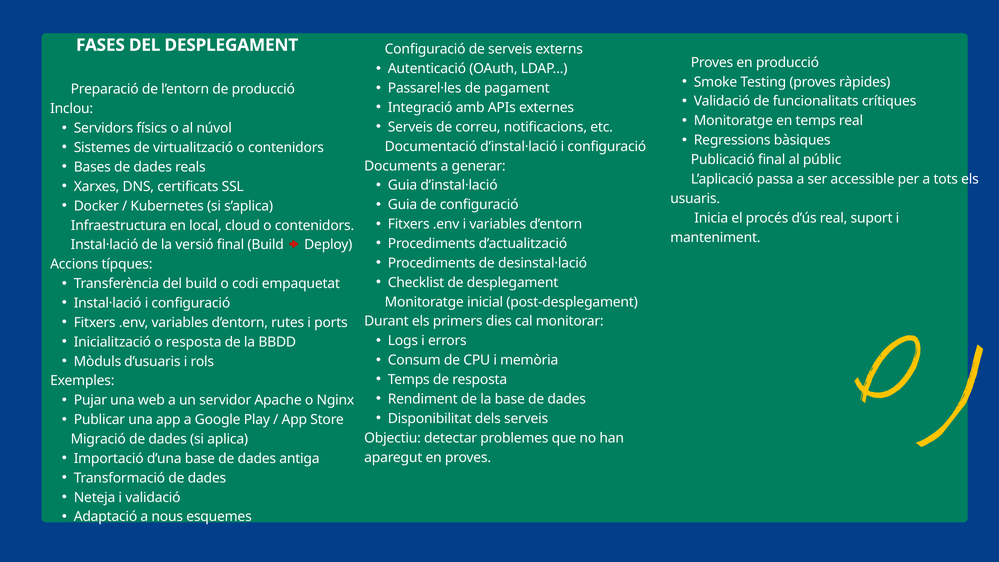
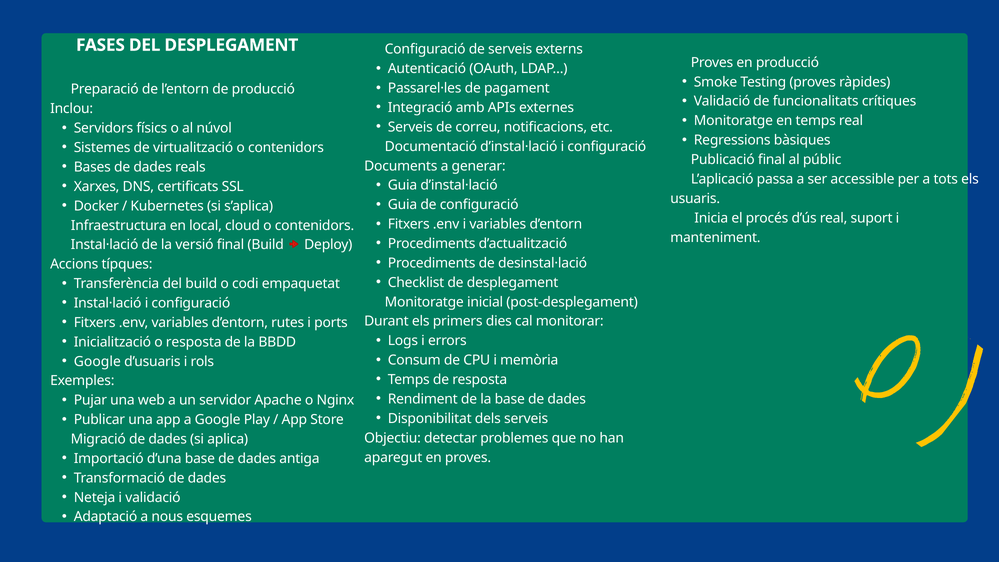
Mòduls at (97, 361): Mòduls -> Google
